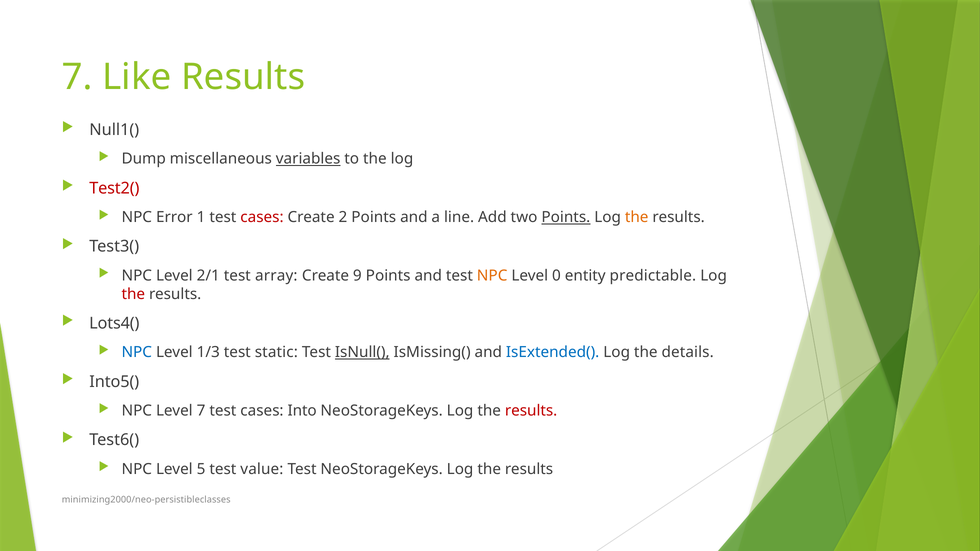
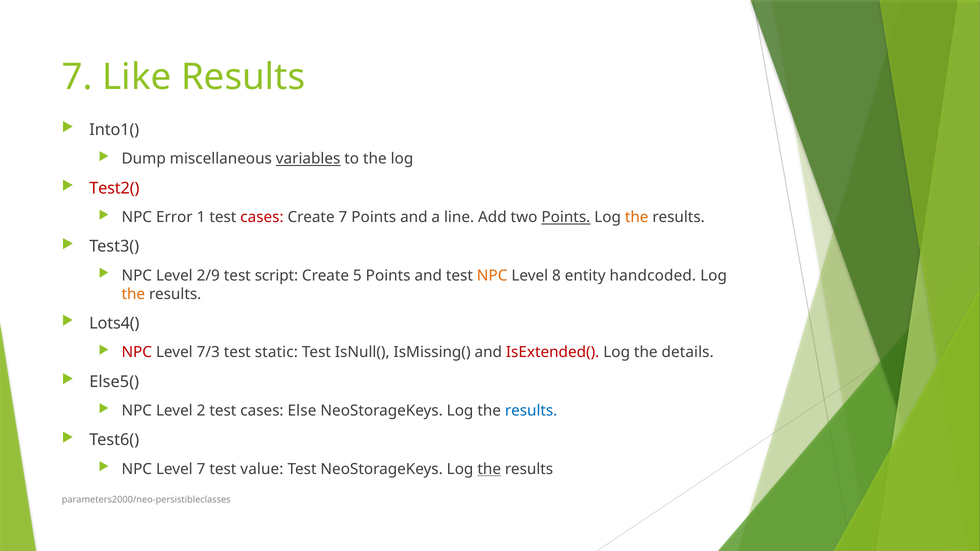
Null1(: Null1( -> Into1(
Create 2: 2 -> 7
2/1: 2/1 -> 2/9
array: array -> script
9: 9 -> 5
0: 0 -> 8
predictable: predictable -> handcoded
the at (133, 294) colour: red -> orange
NPC at (137, 353) colour: blue -> red
1/3: 1/3 -> 7/3
IsNull( underline: present -> none
IsExtended( colour: blue -> red
Into5(: Into5( -> Else5(
Level 7: 7 -> 2
Into: Into -> Else
results at (531, 411) colour: red -> blue
Level 5: 5 -> 7
the at (489, 469) underline: none -> present
minimizing2000/neo-persistibleclasses: minimizing2000/neo-persistibleclasses -> parameters2000/neo-persistibleclasses
